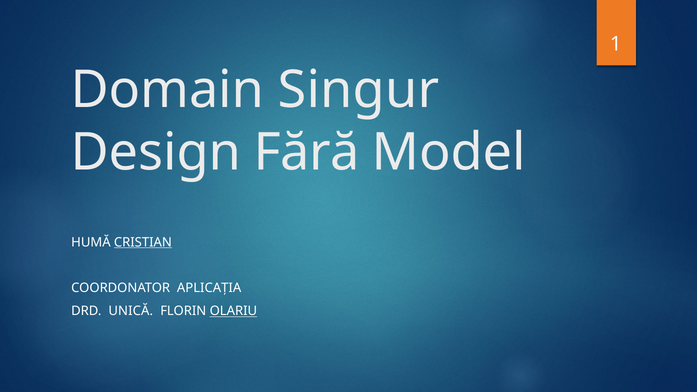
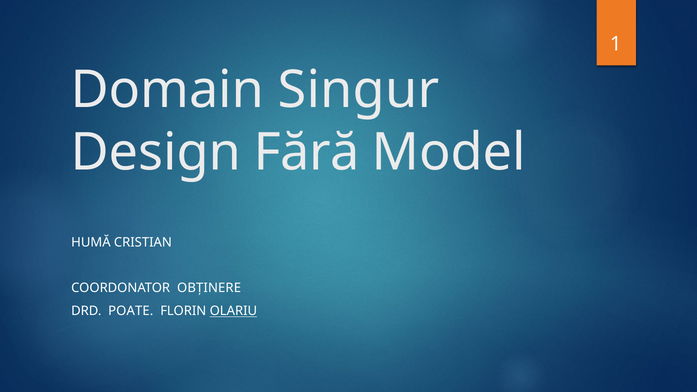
CRISTIAN underline: present -> none
APLICAȚIA: APLICAȚIA -> OBȚINERE
UNICĂ: UNICĂ -> POATE
